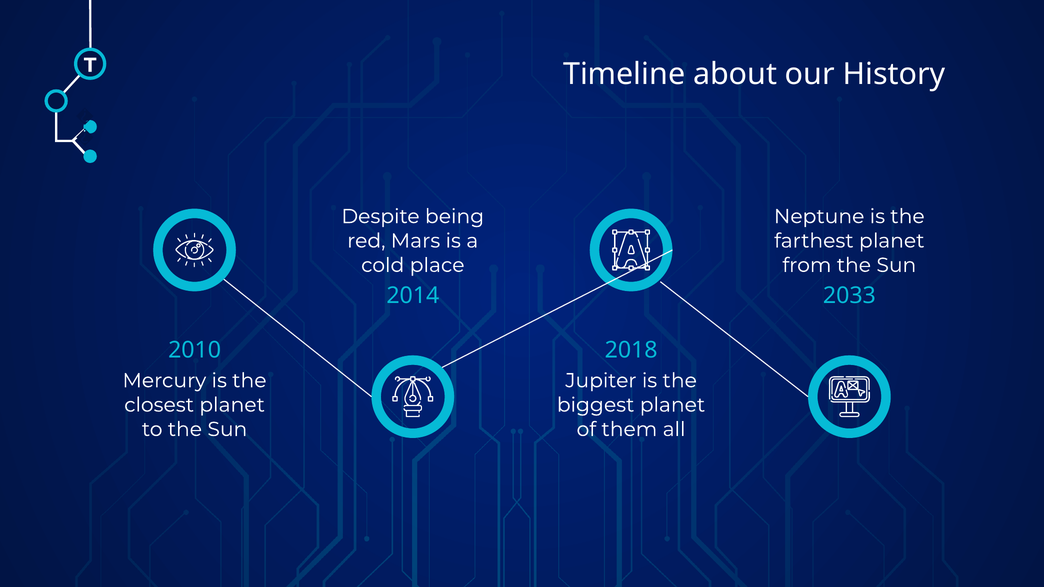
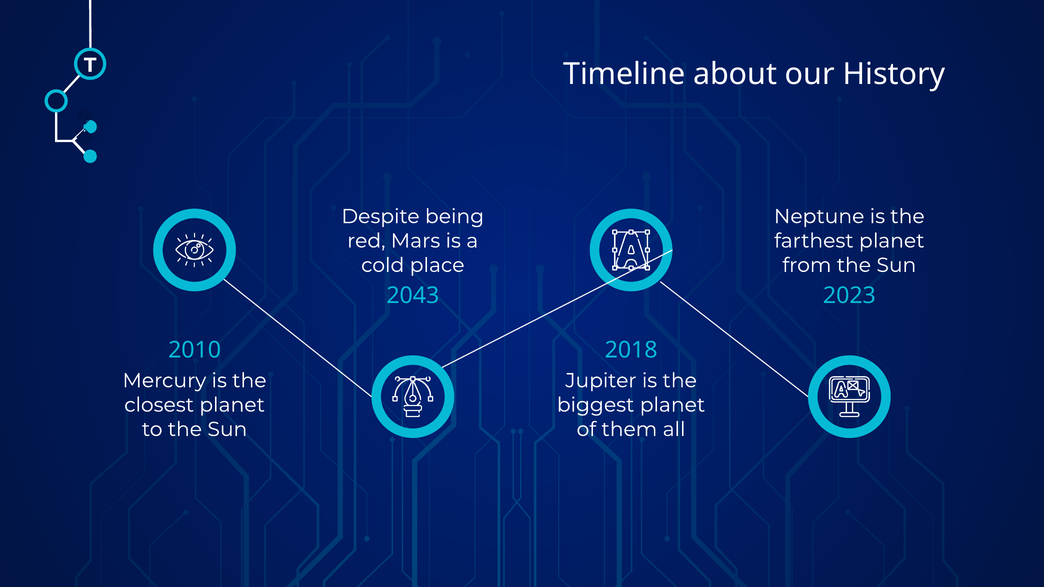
2014: 2014 -> 2043
2033: 2033 -> 2023
